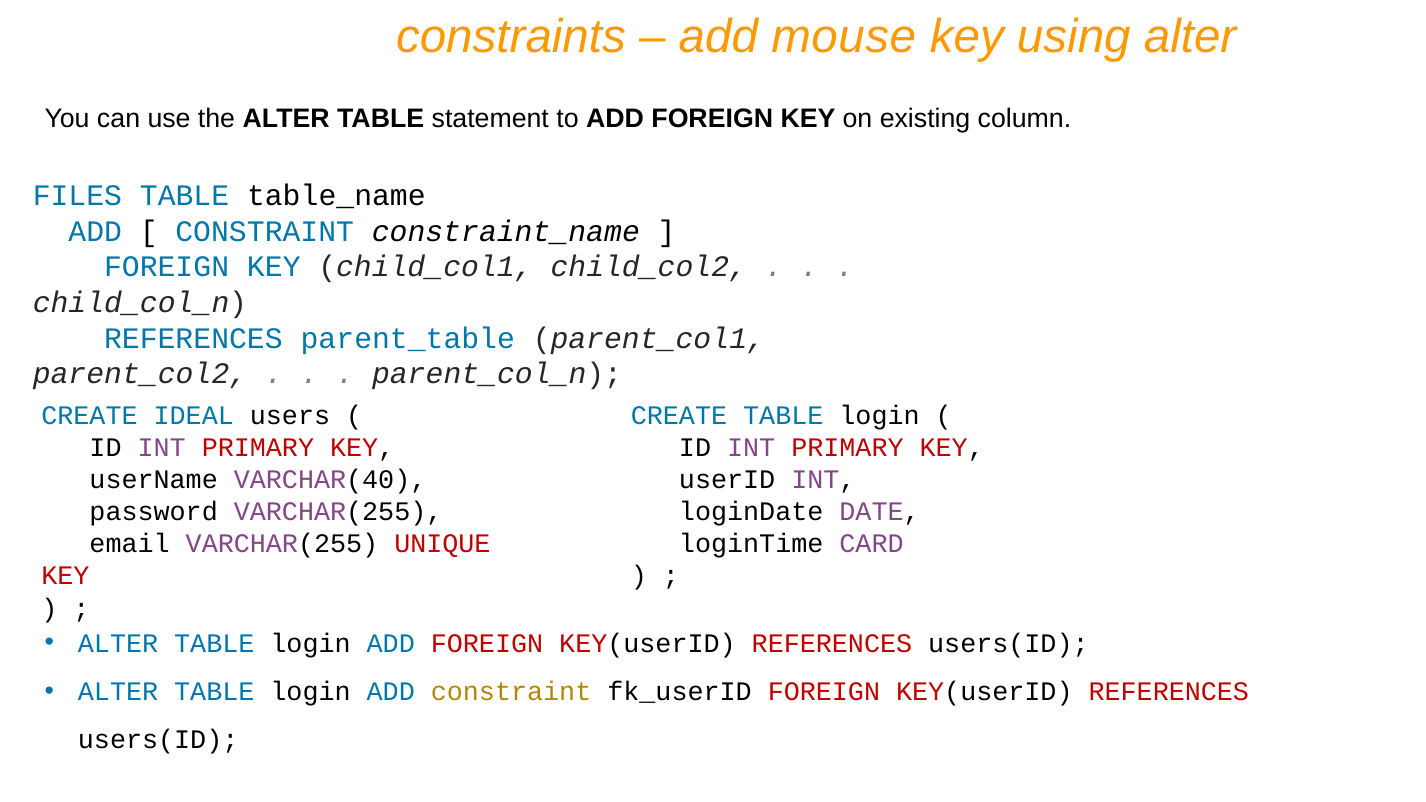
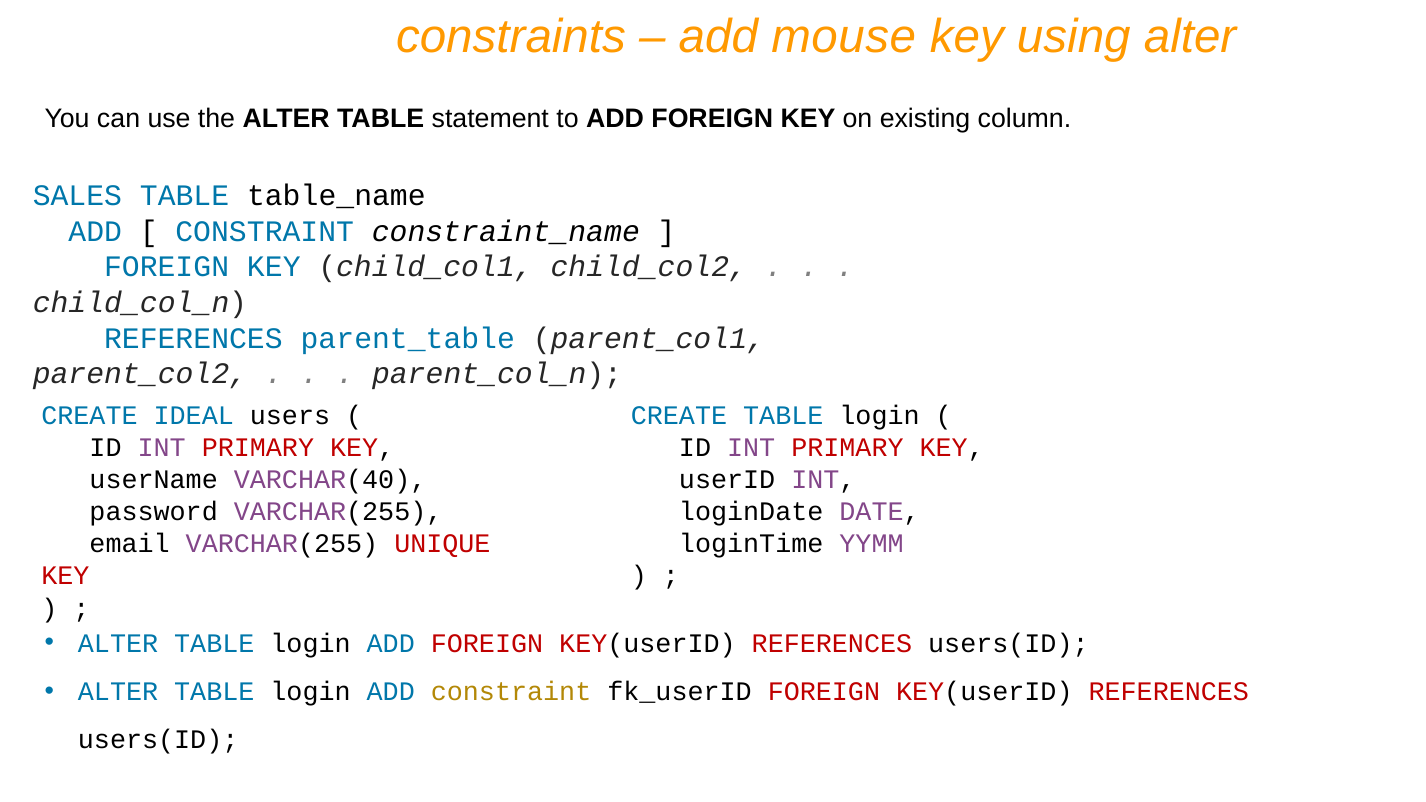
FILES: FILES -> SALES
CARD: CARD -> YYMM
